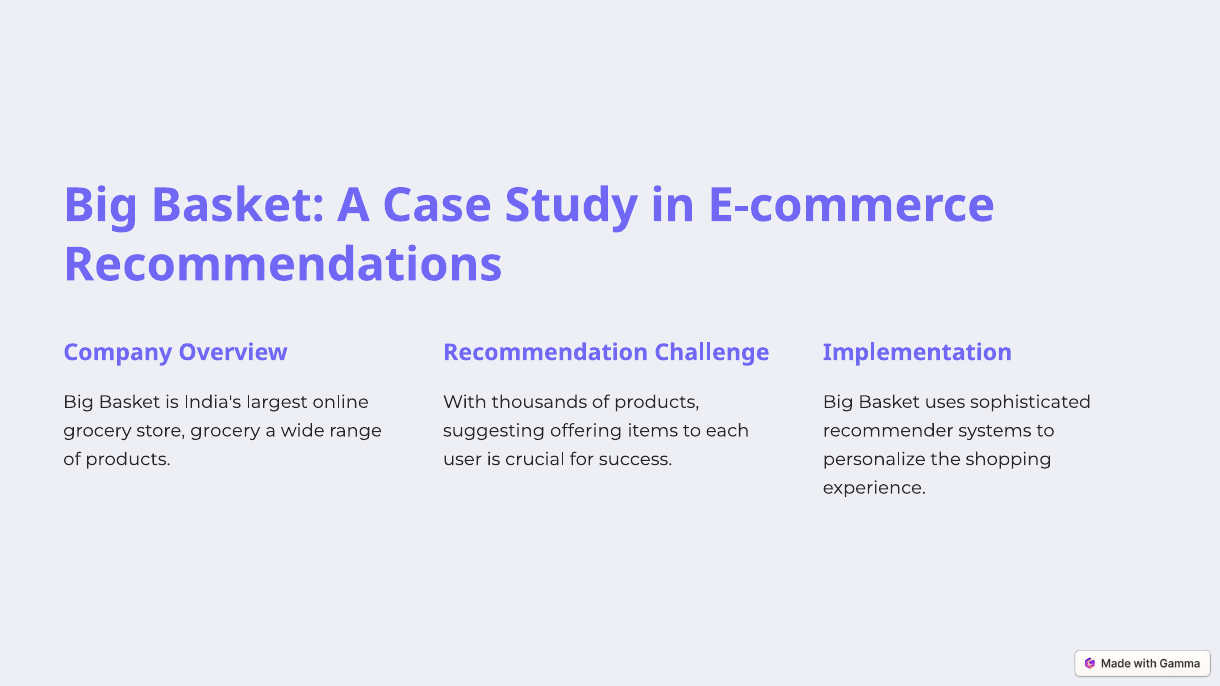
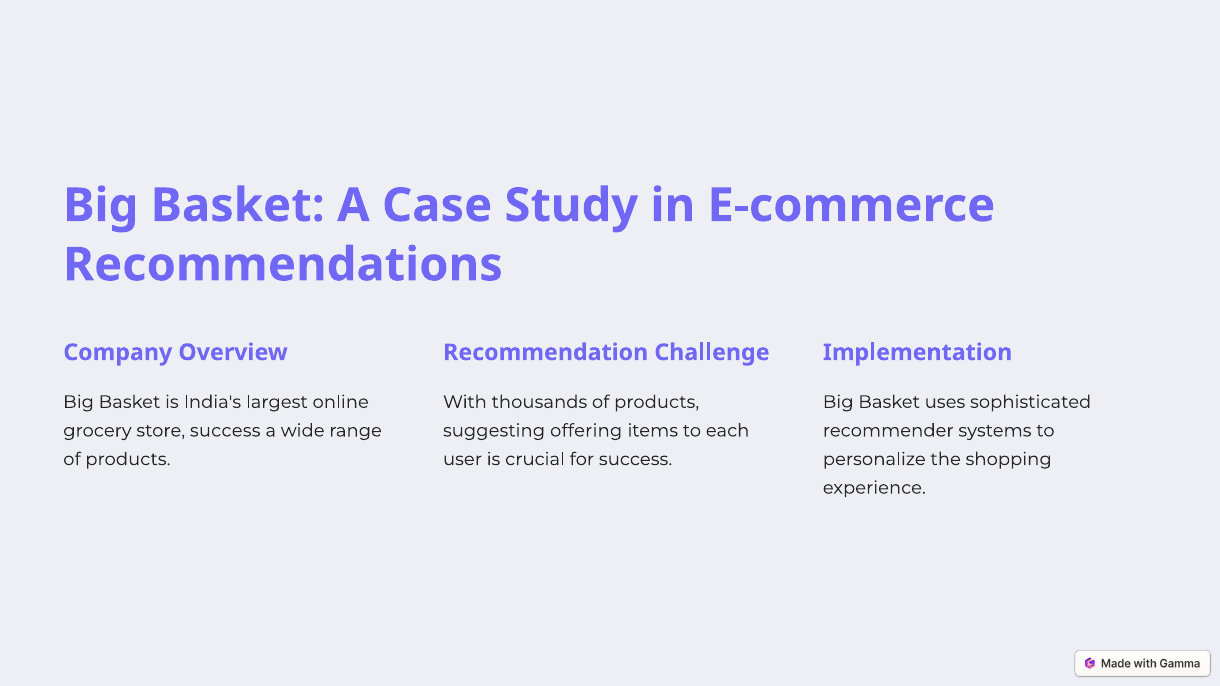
store grocery: grocery -> success
